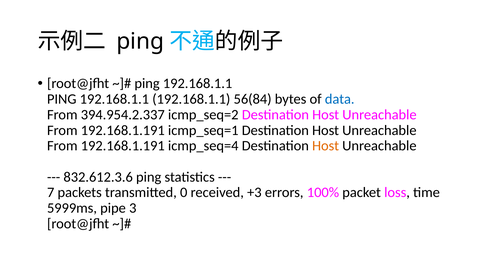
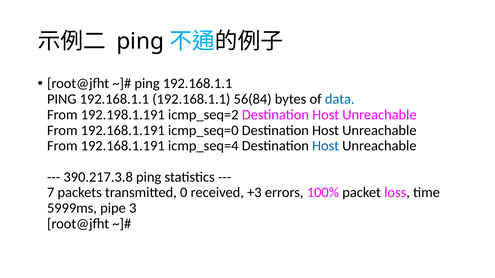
394.954.2.337: 394.954.2.337 -> 192.198.1.191
icmp_seq=1: icmp_seq=1 -> icmp_seq=0
Host at (326, 146) colour: orange -> blue
832.612.3.6: 832.612.3.6 -> 390.217.3.8
